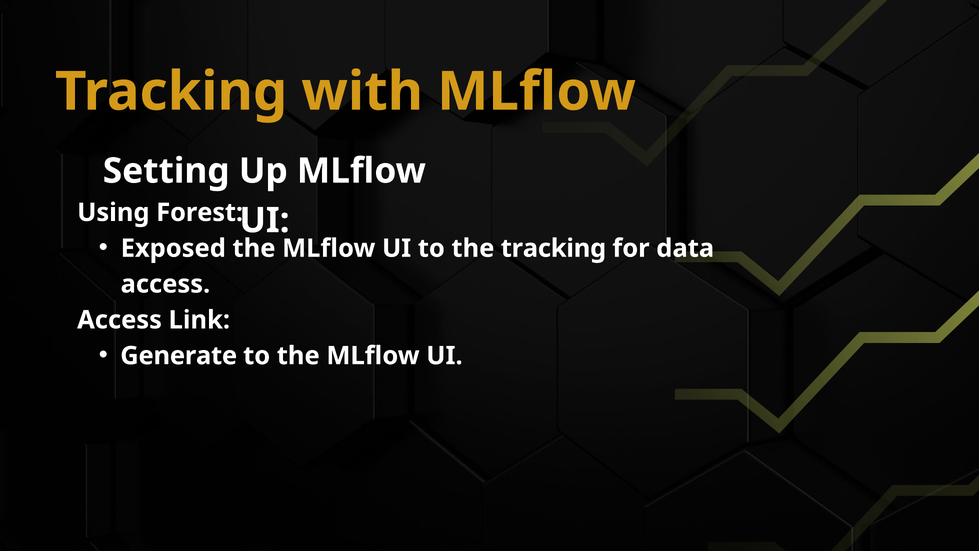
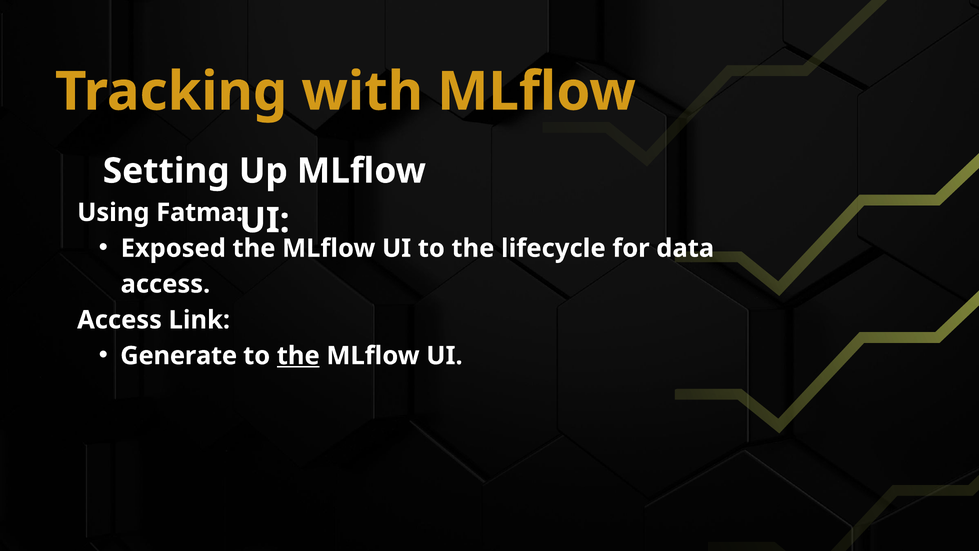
Forest: Forest -> Fatma
the tracking: tracking -> lifecycle
the at (298, 356) underline: none -> present
